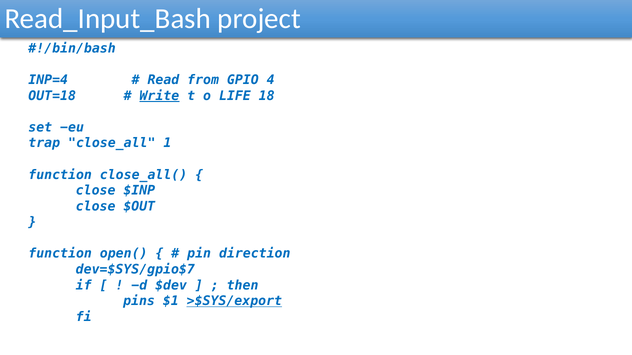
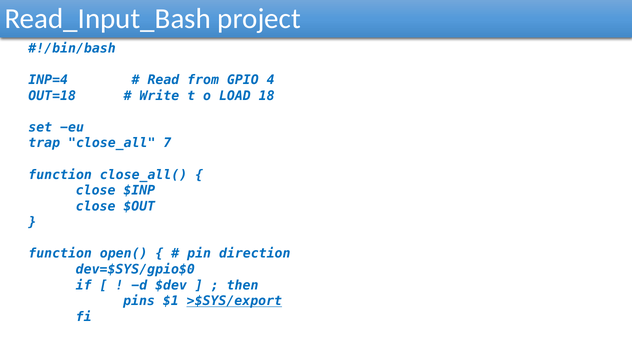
Write underline: present -> none
LIFE: LIFE -> LOAD
1: 1 -> 7
dev=$SYS/gpio$7: dev=$SYS/gpio$7 -> dev=$SYS/gpio$0
